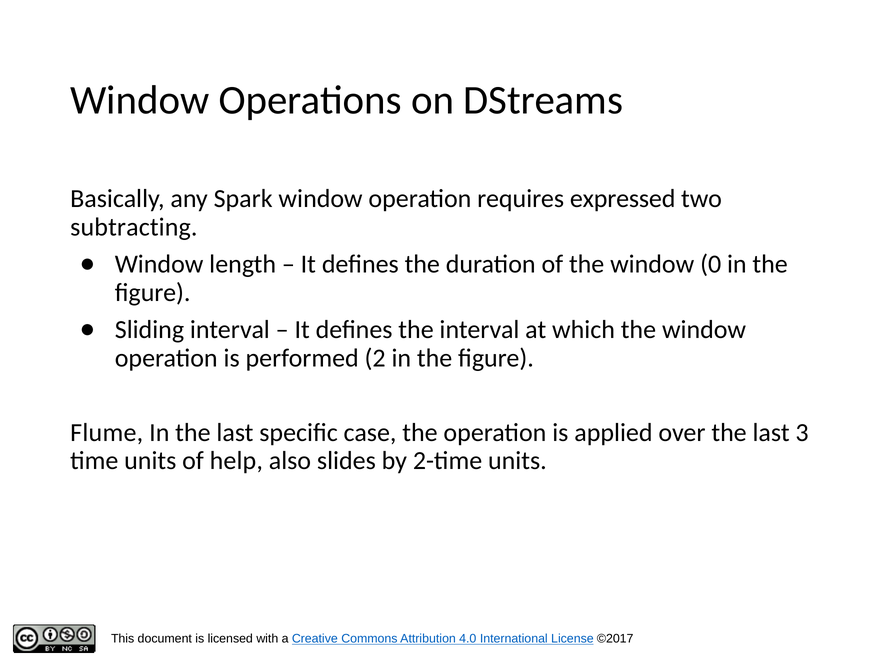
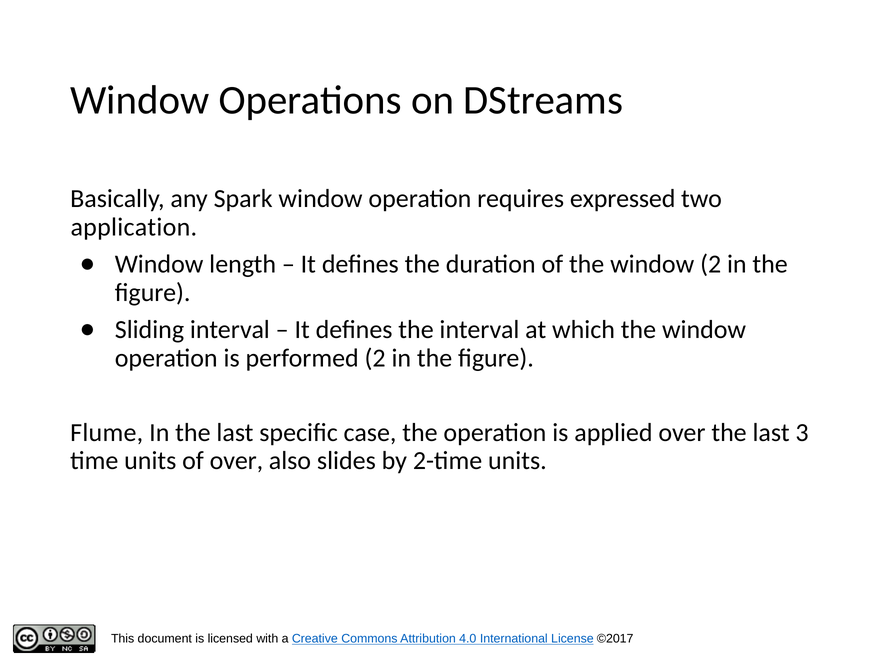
subtracting: subtracting -> application
window 0: 0 -> 2
of help: help -> over
